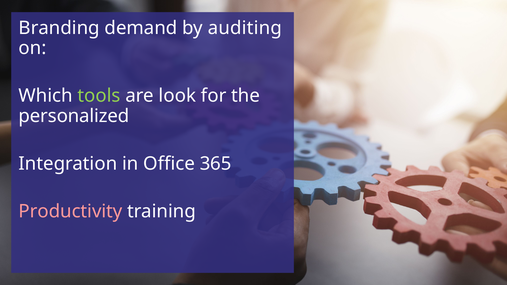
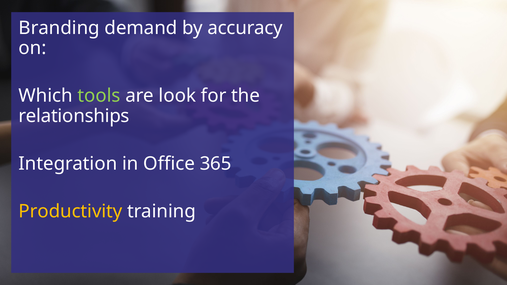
auditing: auditing -> accuracy
personalized: personalized -> relationships
Productivity colour: pink -> yellow
